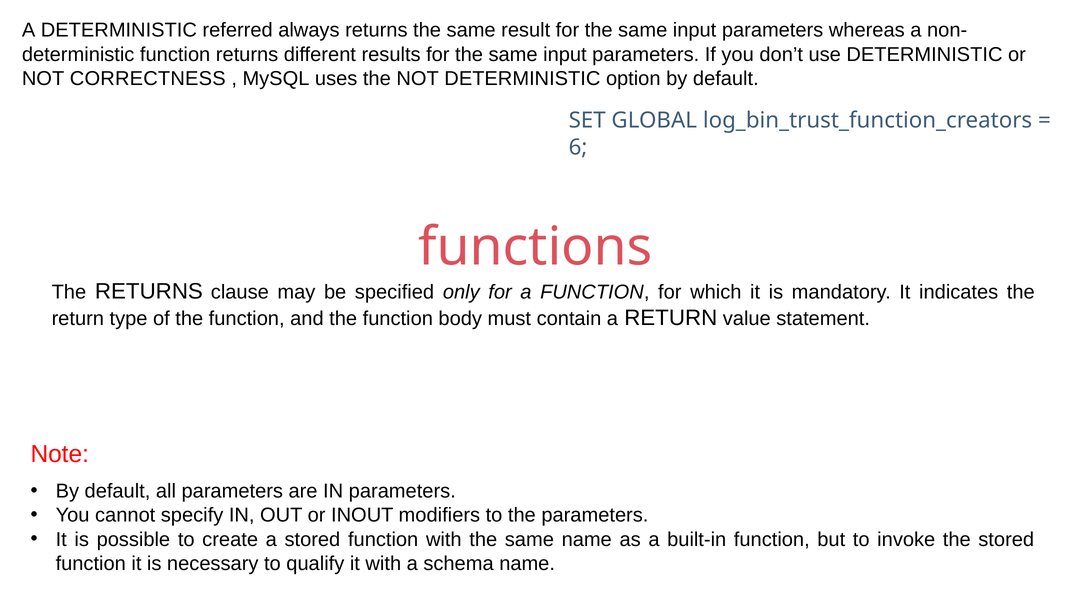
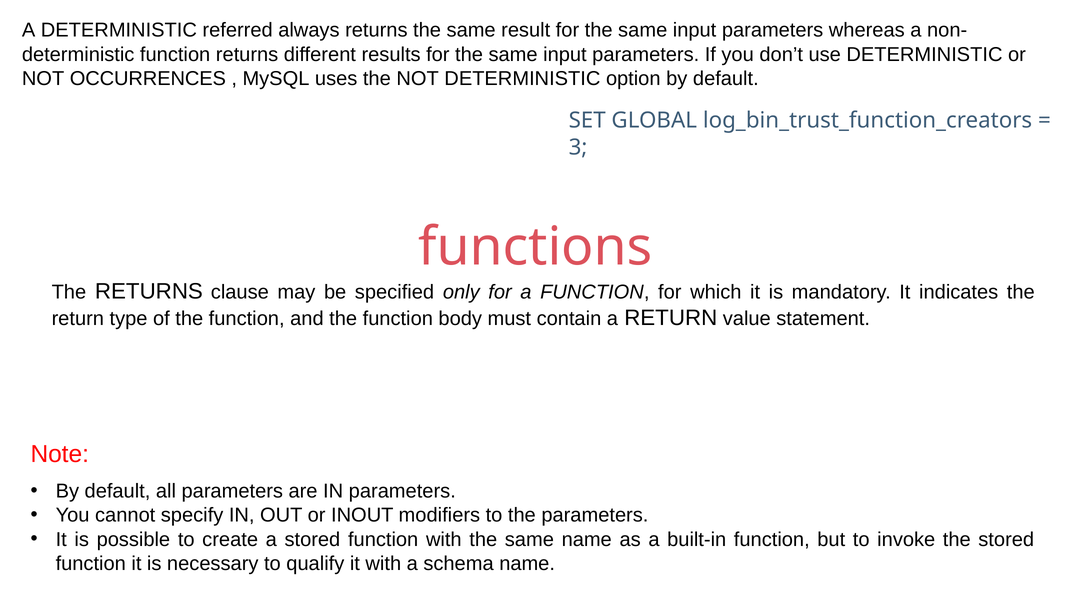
CORRECTNESS: CORRECTNESS -> OCCURRENCES
6: 6 -> 3
